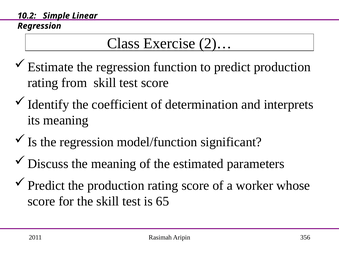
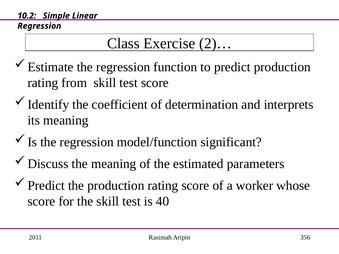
65: 65 -> 40
